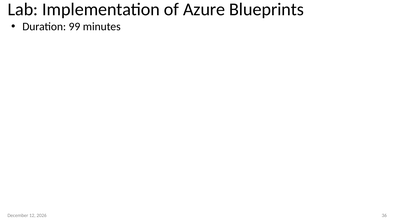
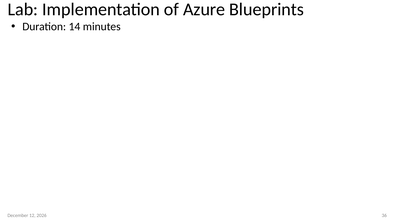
99: 99 -> 14
